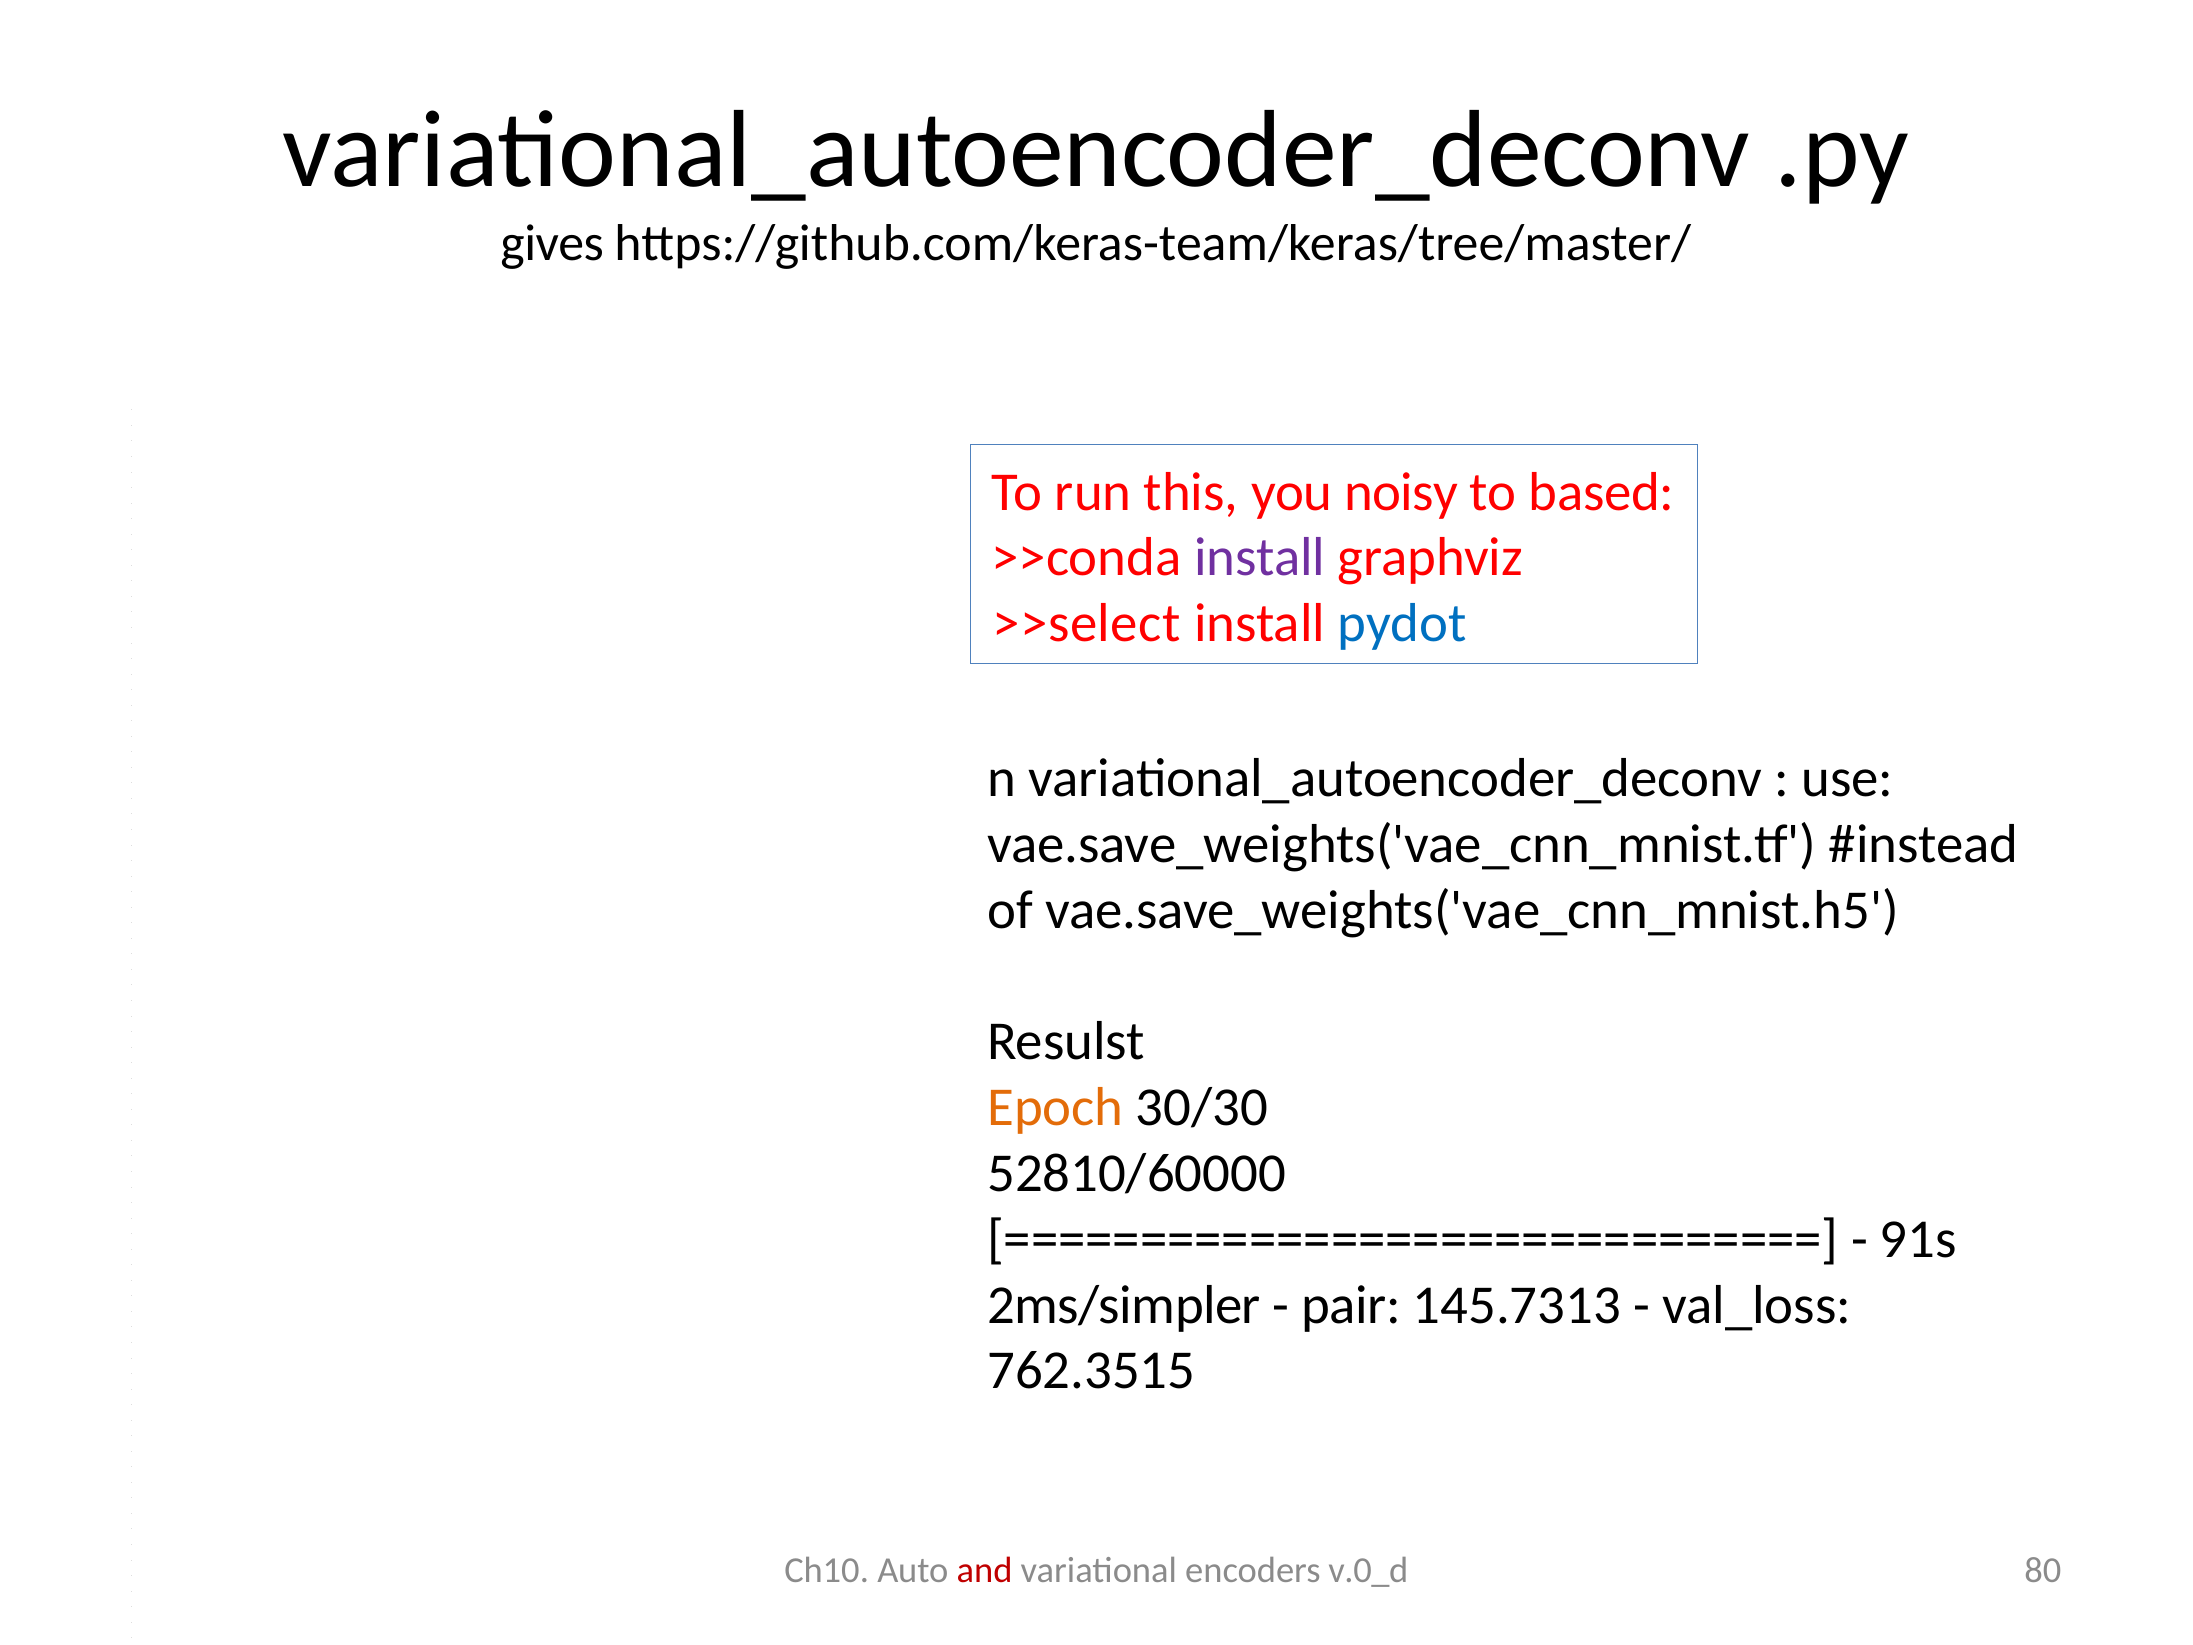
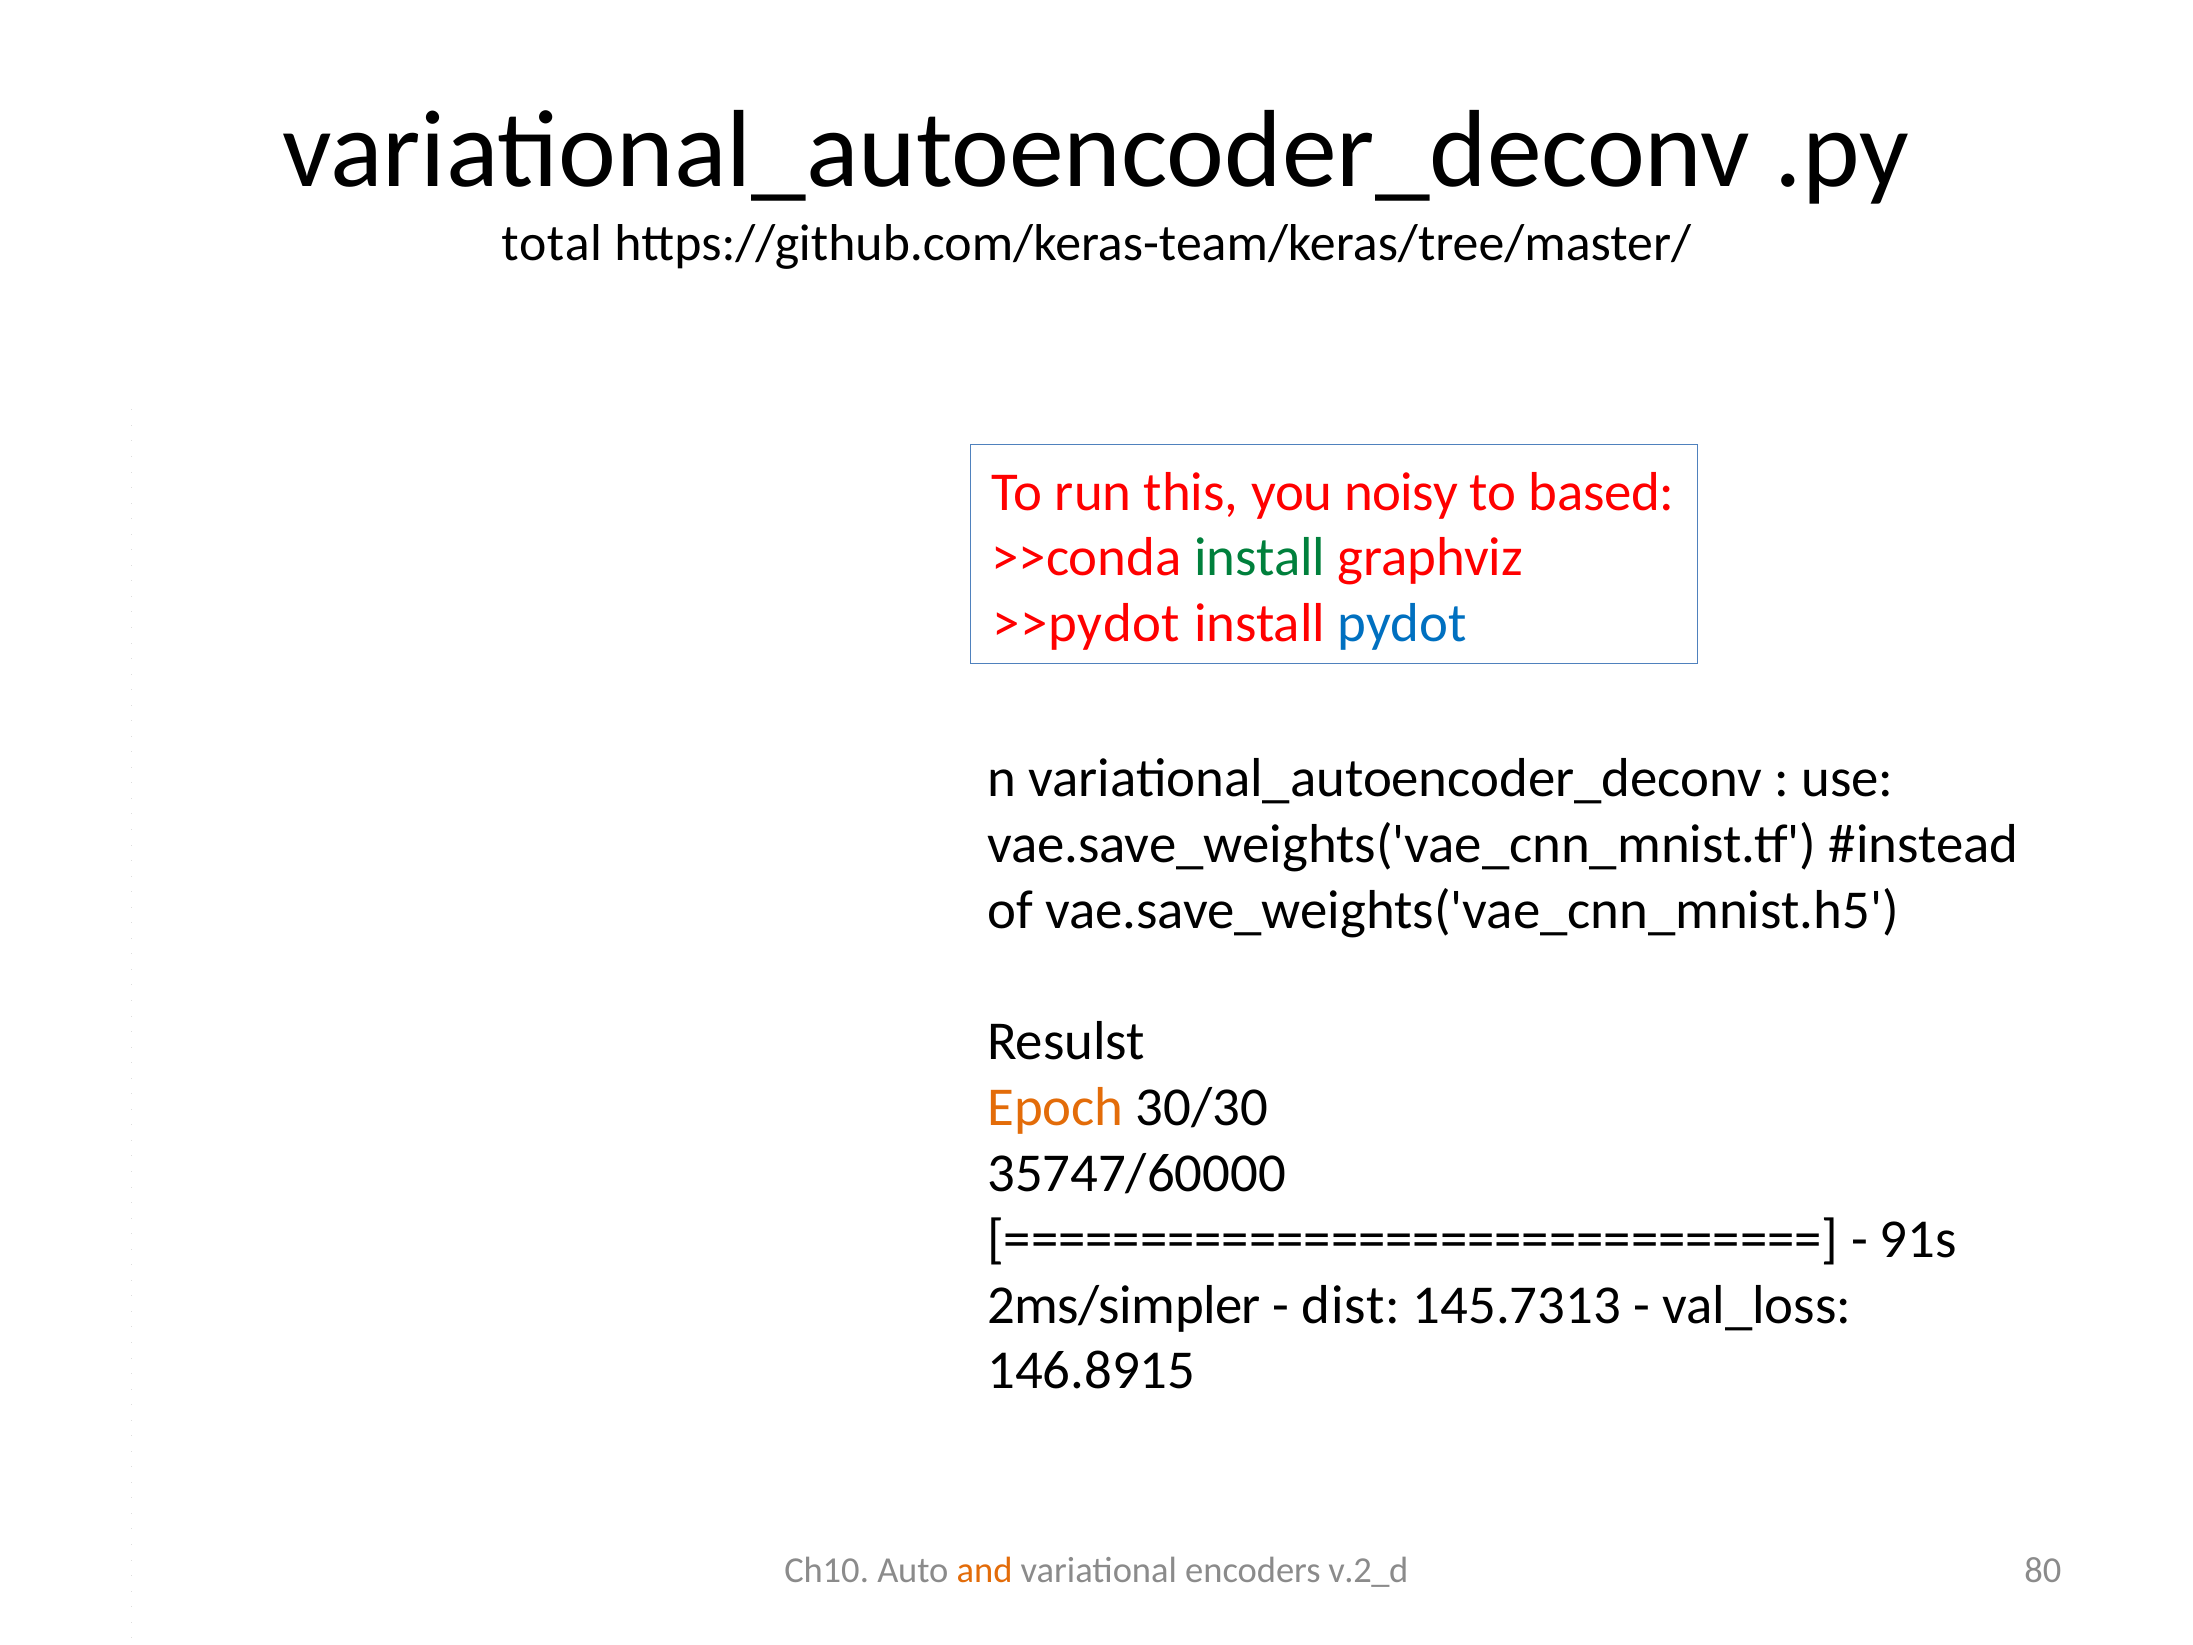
gives: gives -> total
install at (1260, 558) colour: purple -> green
>>select: >>select -> >>pydot
52810/60000: 52810/60000 -> 35747/60000
pair: pair -> dist
762.3515: 762.3515 -> 146.8915
and colour: red -> orange
v.0_d: v.0_d -> v.2_d
